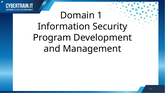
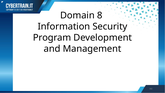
1: 1 -> 8
